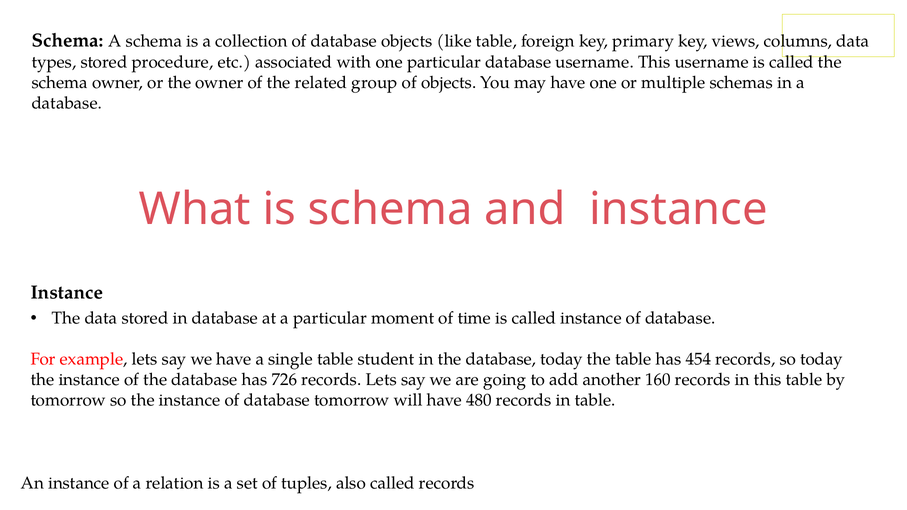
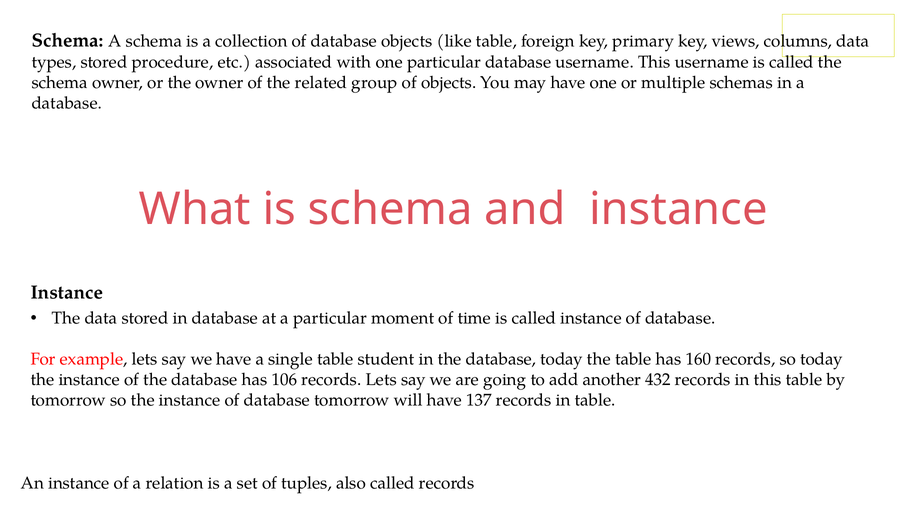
454: 454 -> 160
726: 726 -> 106
160: 160 -> 432
480: 480 -> 137
